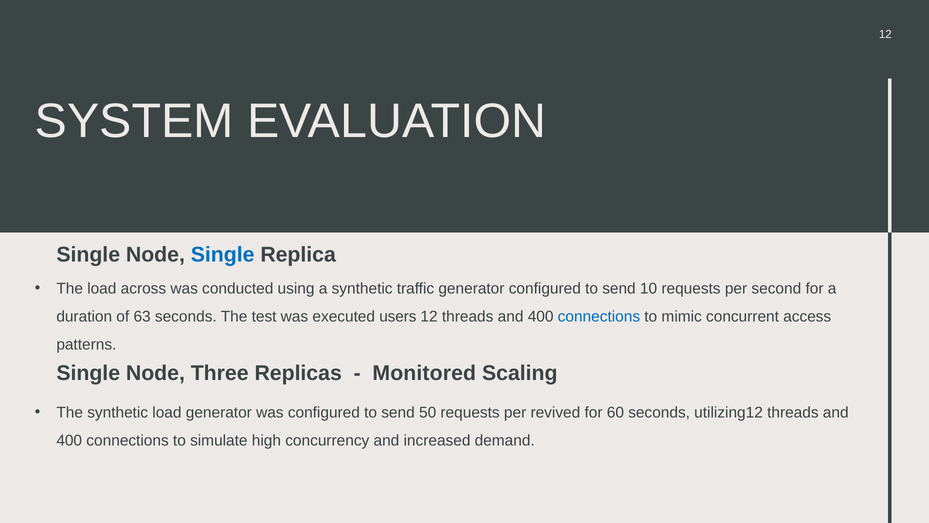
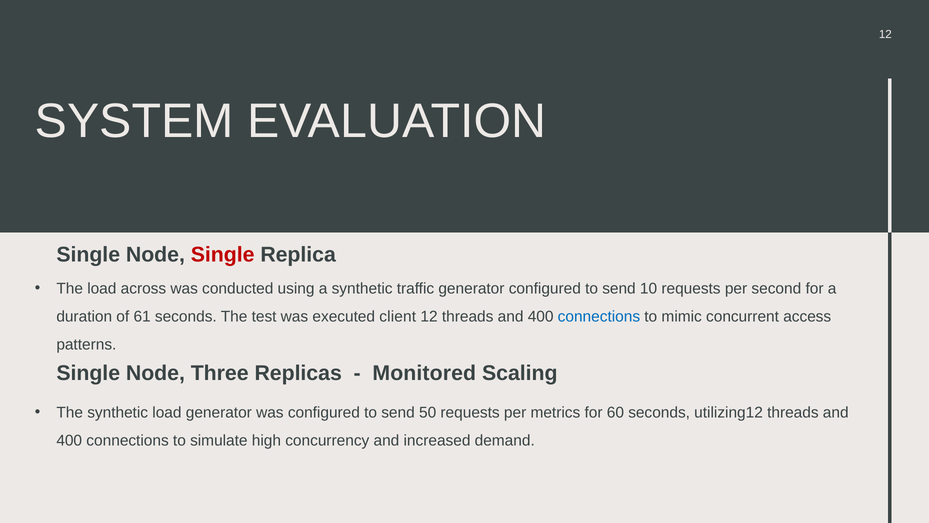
Single at (223, 255) colour: blue -> red
63: 63 -> 61
users: users -> client
revived: revived -> metrics
